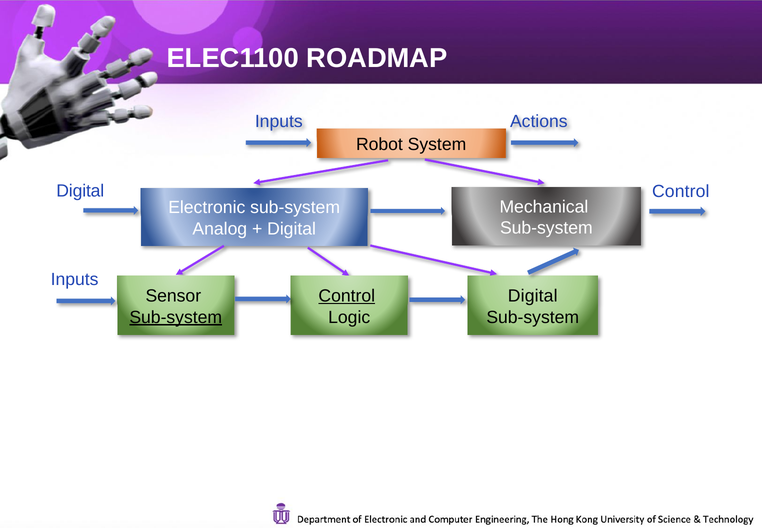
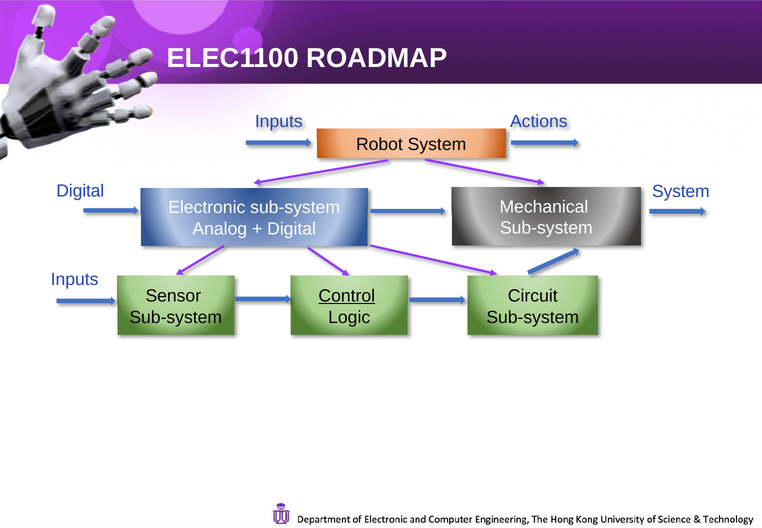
Control at (681, 191): Control -> System
Digital at (533, 296): Digital -> Circuit
Sub-system at (176, 317) underline: present -> none
